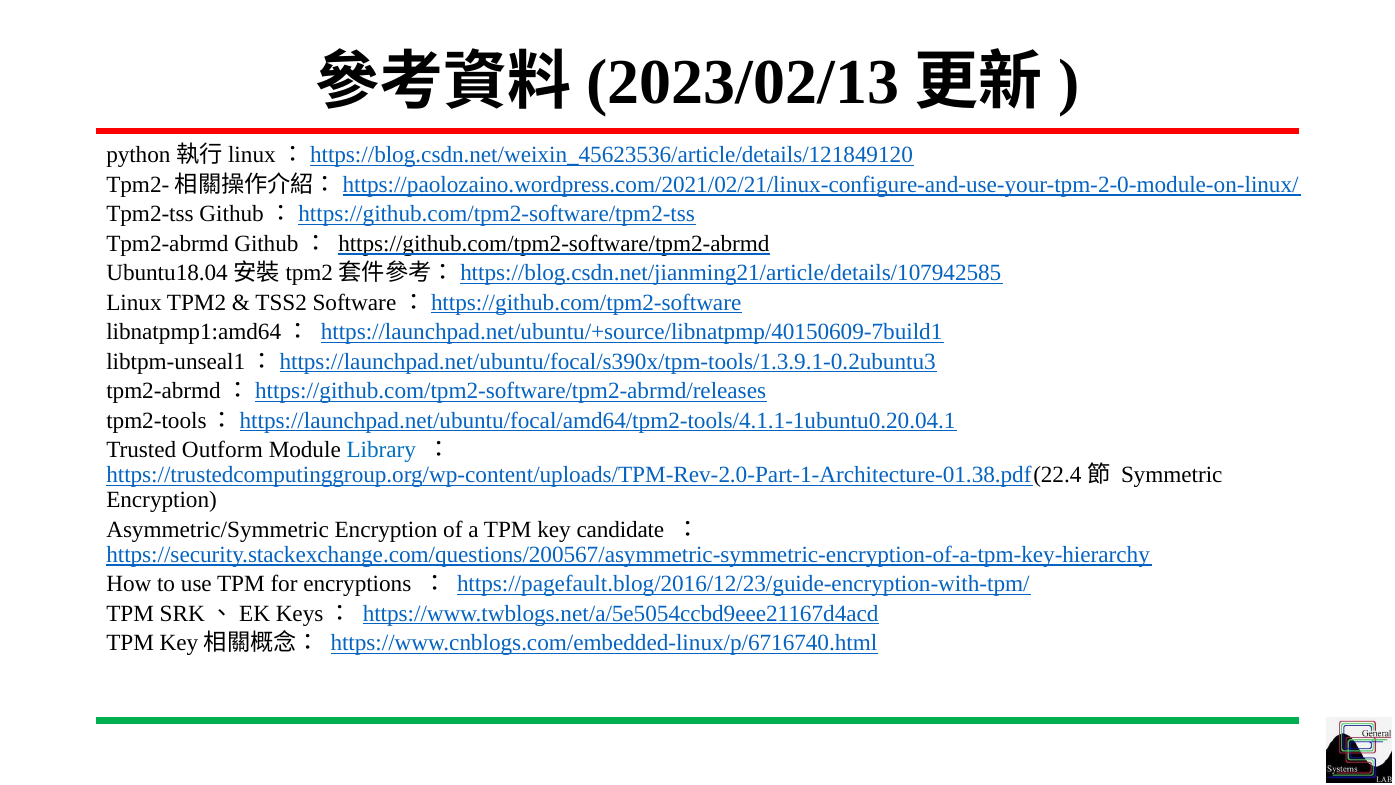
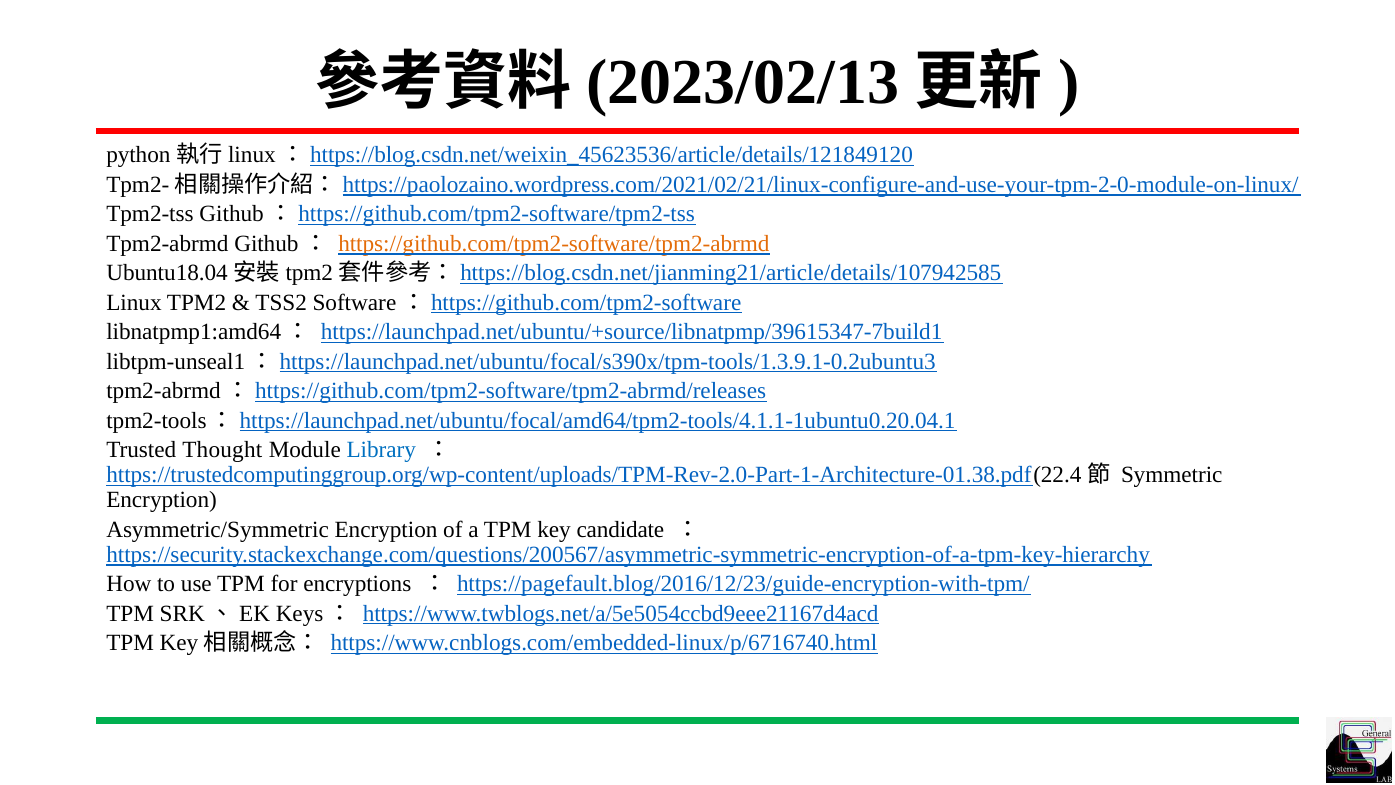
https://github.com/tpm2-software/tpm2-abrmd colour: black -> orange
https://launchpad.net/ubuntu/+source/libnatpmp/40150609-7build1: https://launchpad.net/ubuntu/+source/libnatpmp/40150609-7build1 -> https://launchpad.net/ubuntu/+source/libnatpmp/39615347-7build1
Outform: Outform -> Thought
